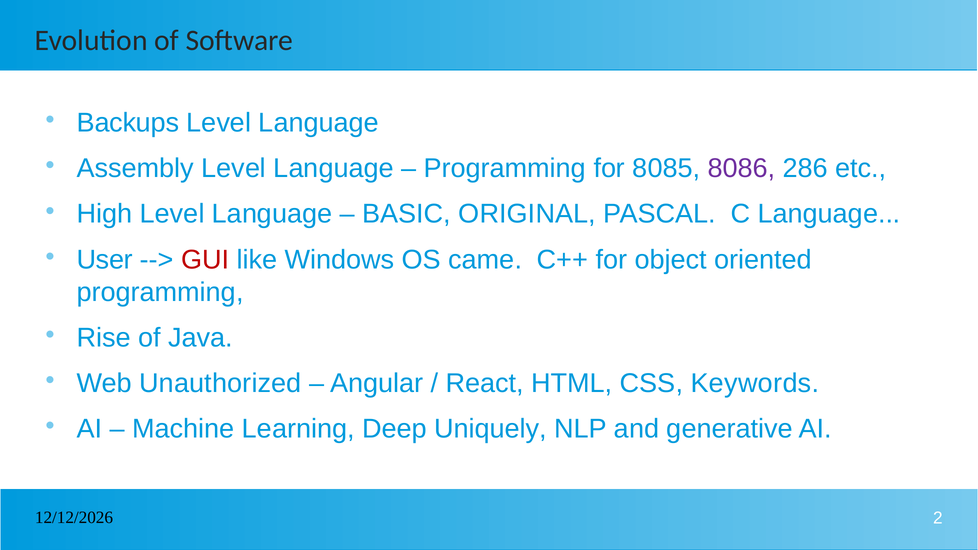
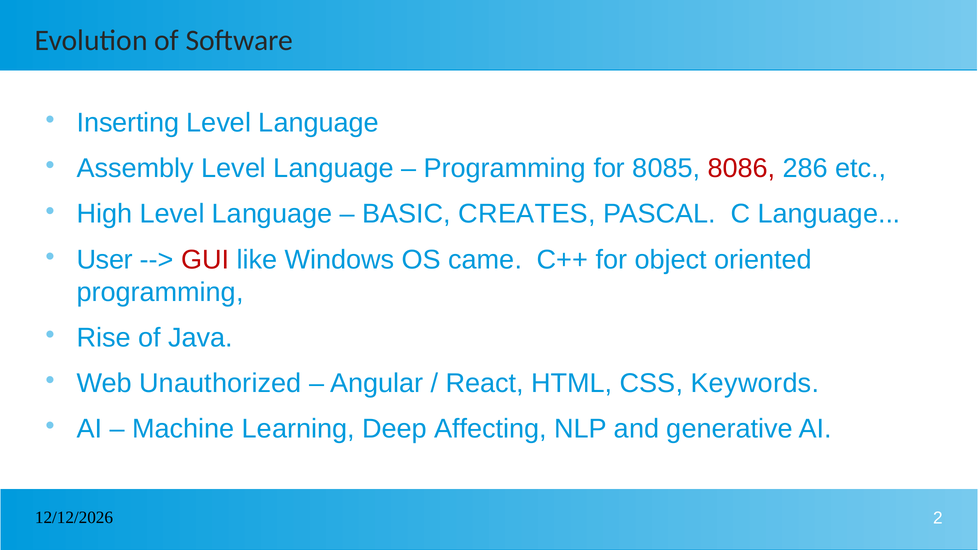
Backups: Backups -> Inserting
8086 colour: purple -> red
ORIGINAL: ORIGINAL -> CREATES
Uniquely: Uniquely -> Affecting
